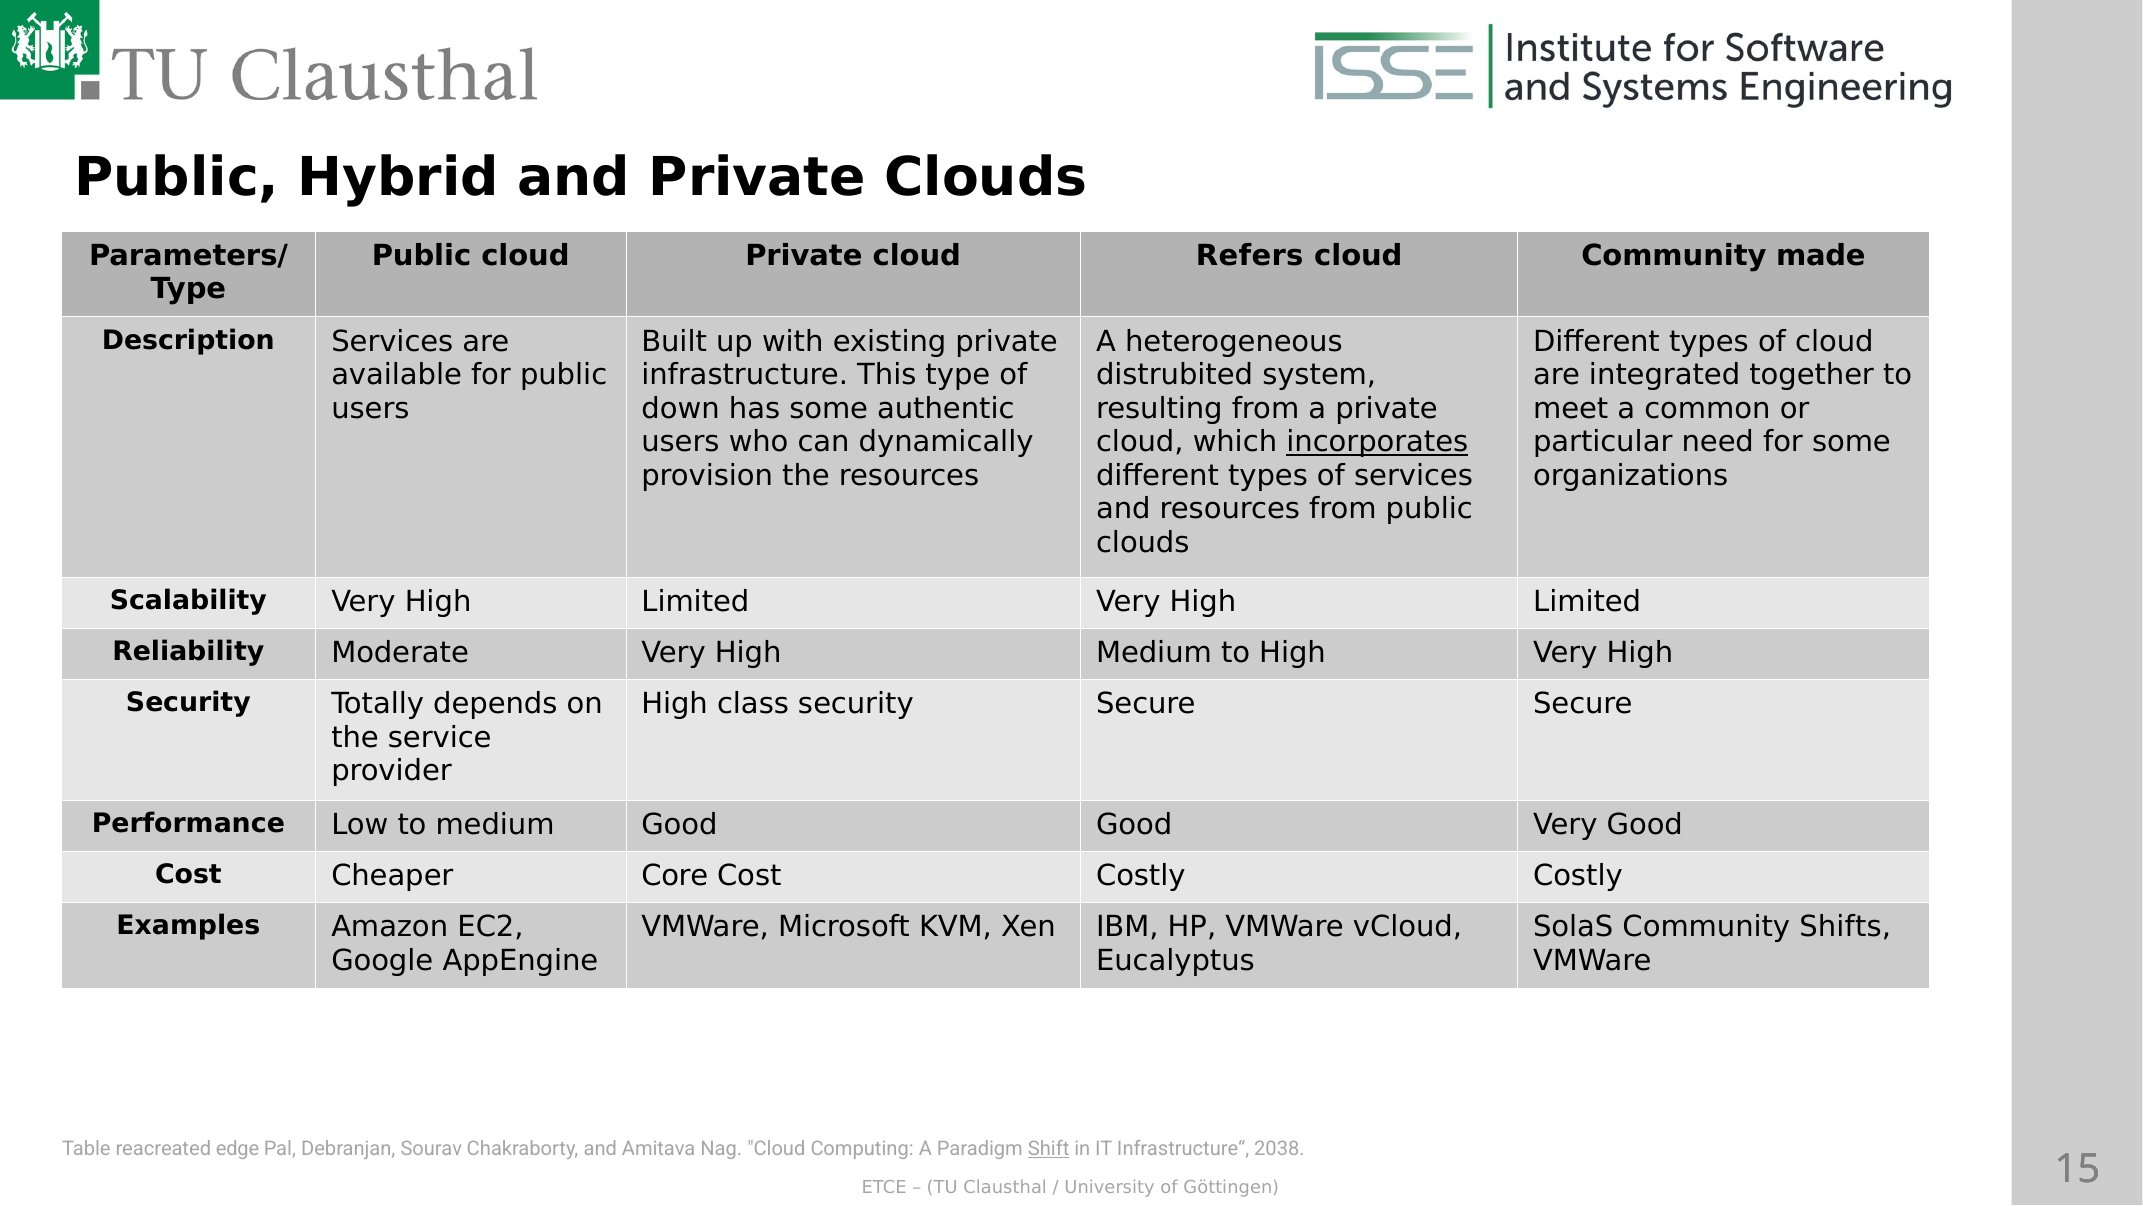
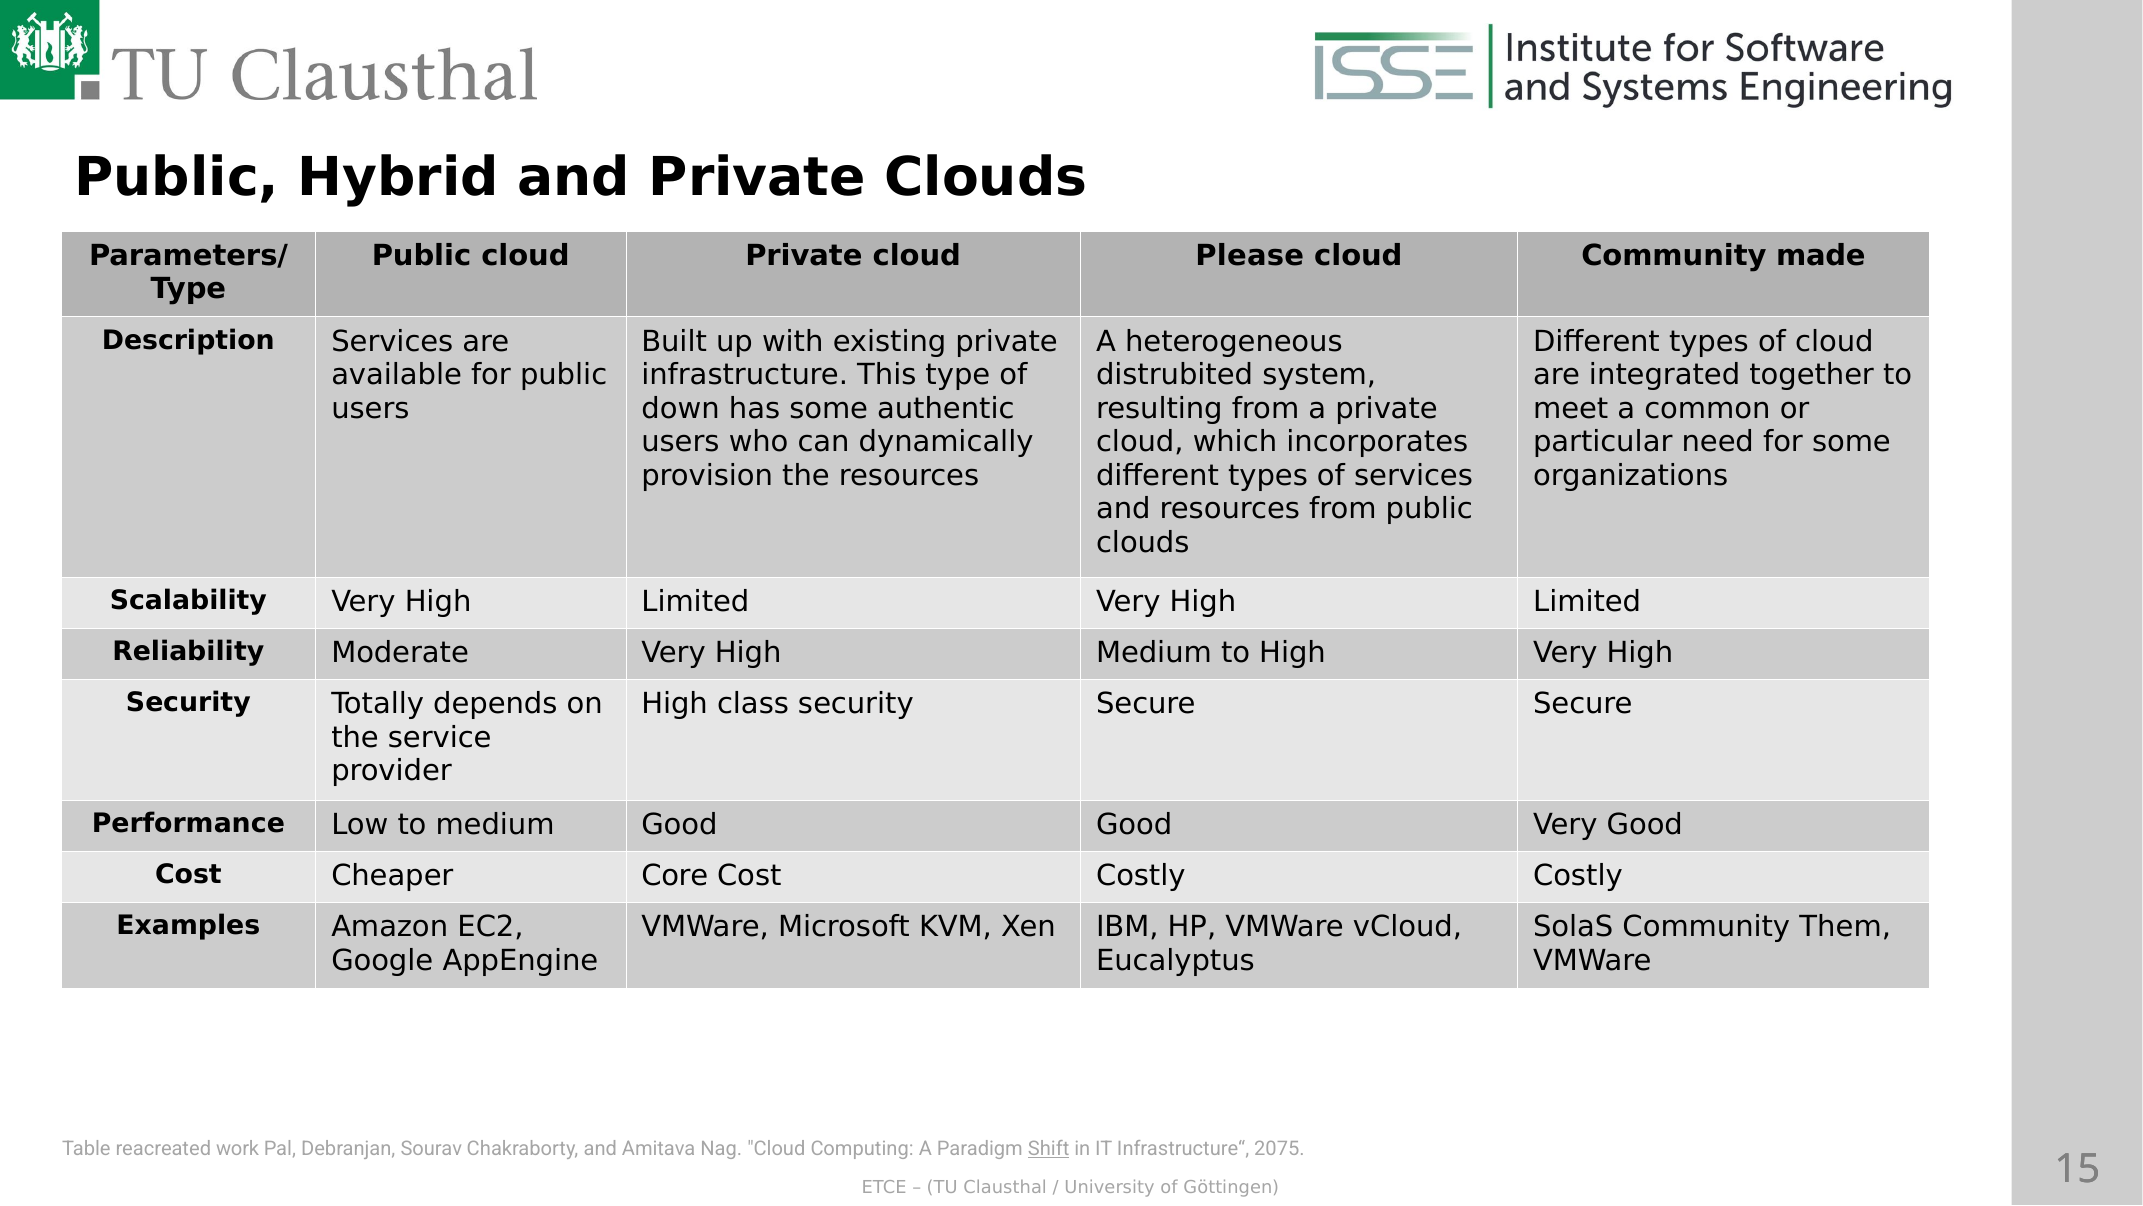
Refers: Refers -> Please
incorporates underline: present -> none
Shifts: Shifts -> Them
edge: edge -> work
2038: 2038 -> 2075
